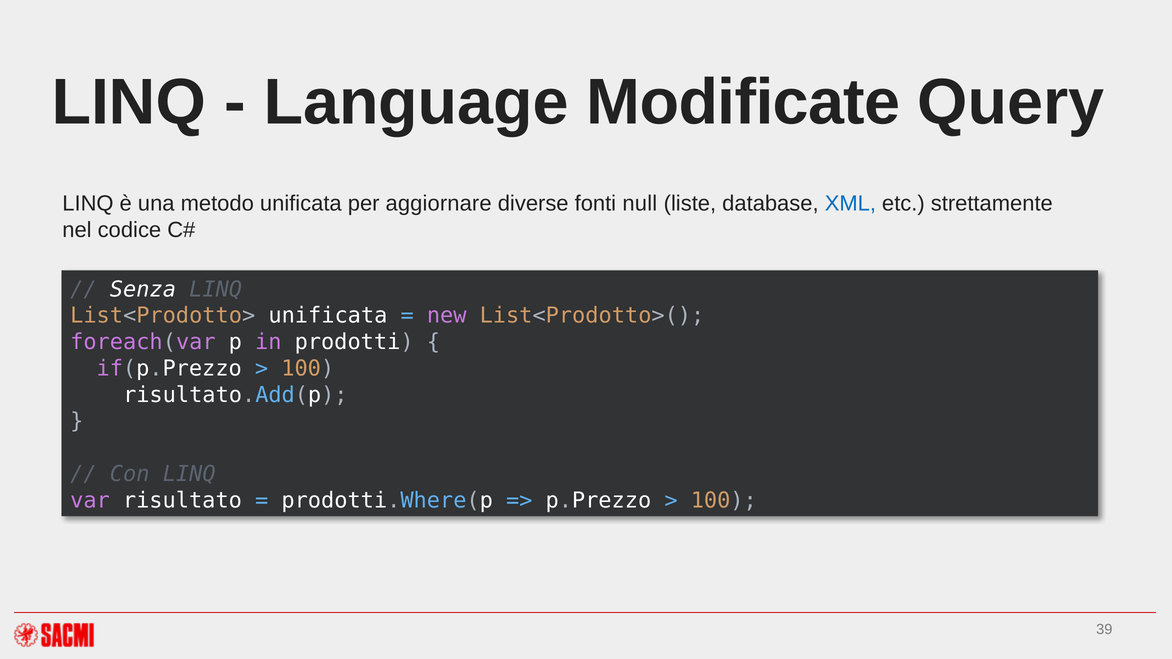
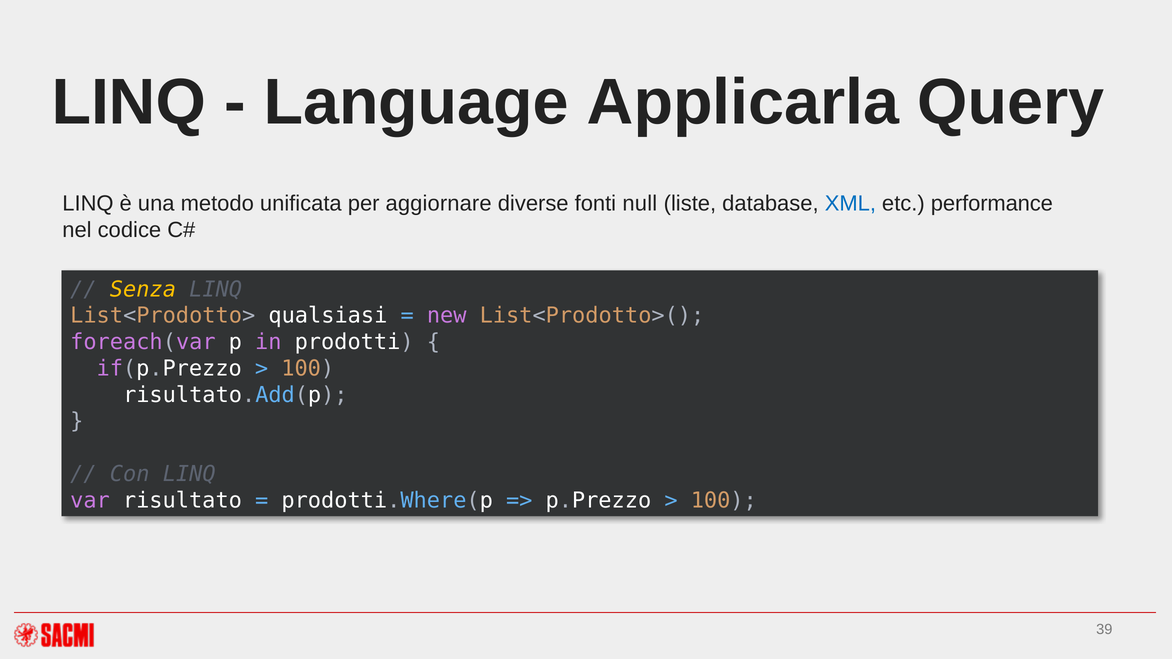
Modificate: Modificate -> Applicarla
strettamente: strettamente -> performance
Senza colour: white -> yellow
List<Prodotto> unificata: unificata -> qualsiasi
